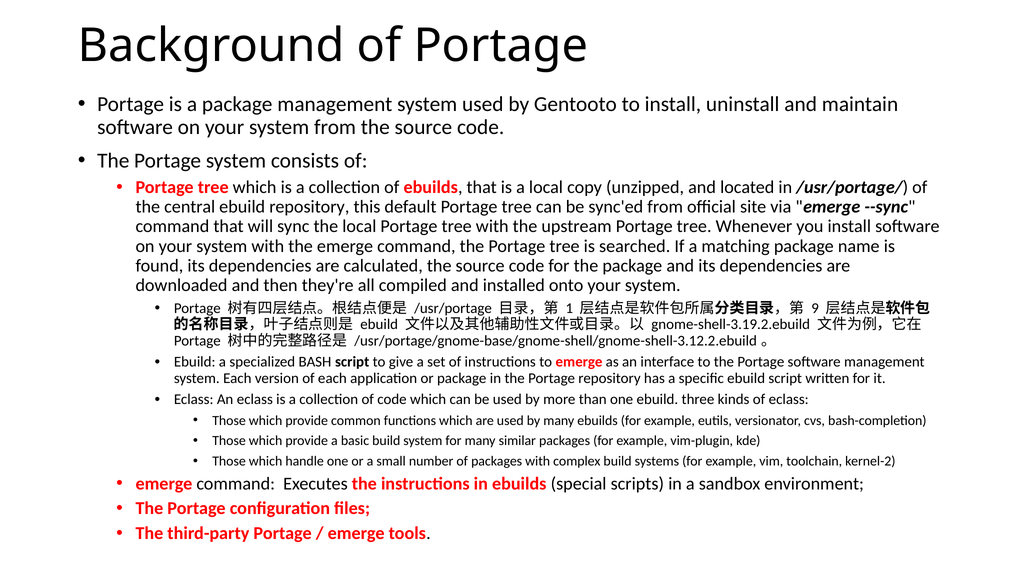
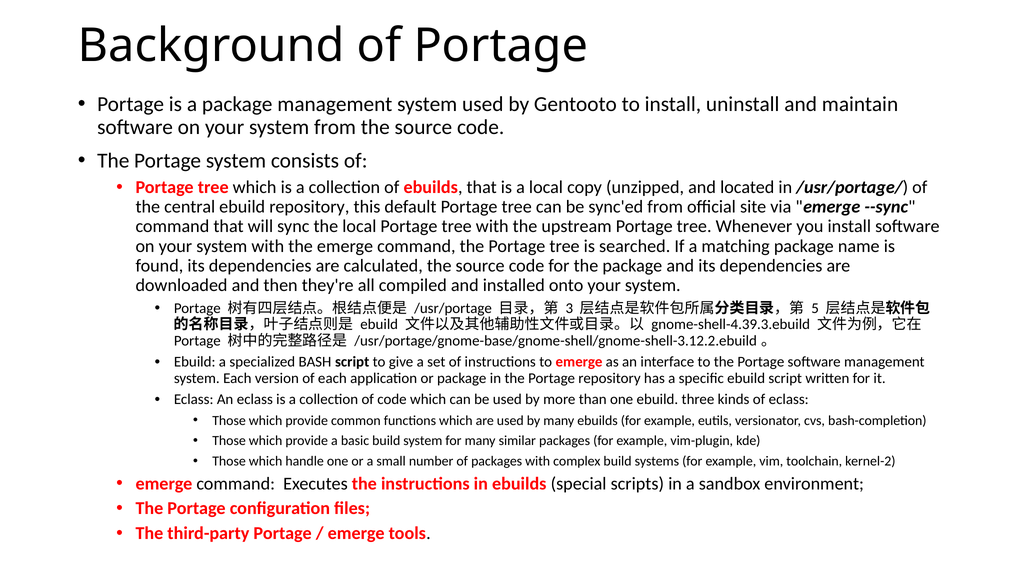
1: 1 -> 3
9: 9 -> 5
gnome-shell-3.19.2.ebuild: gnome-shell-3.19.2.ebuild -> gnome-shell-4.39.3.ebuild
